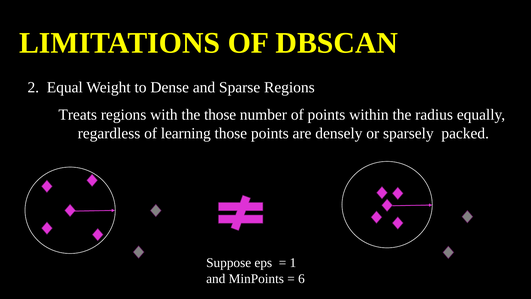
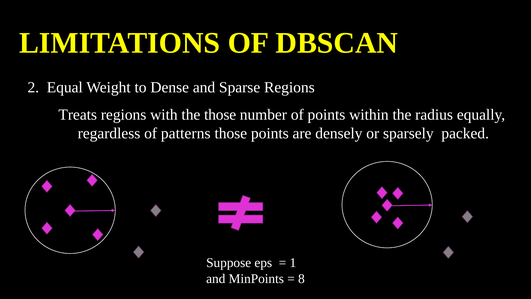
learning: learning -> patterns
6: 6 -> 8
